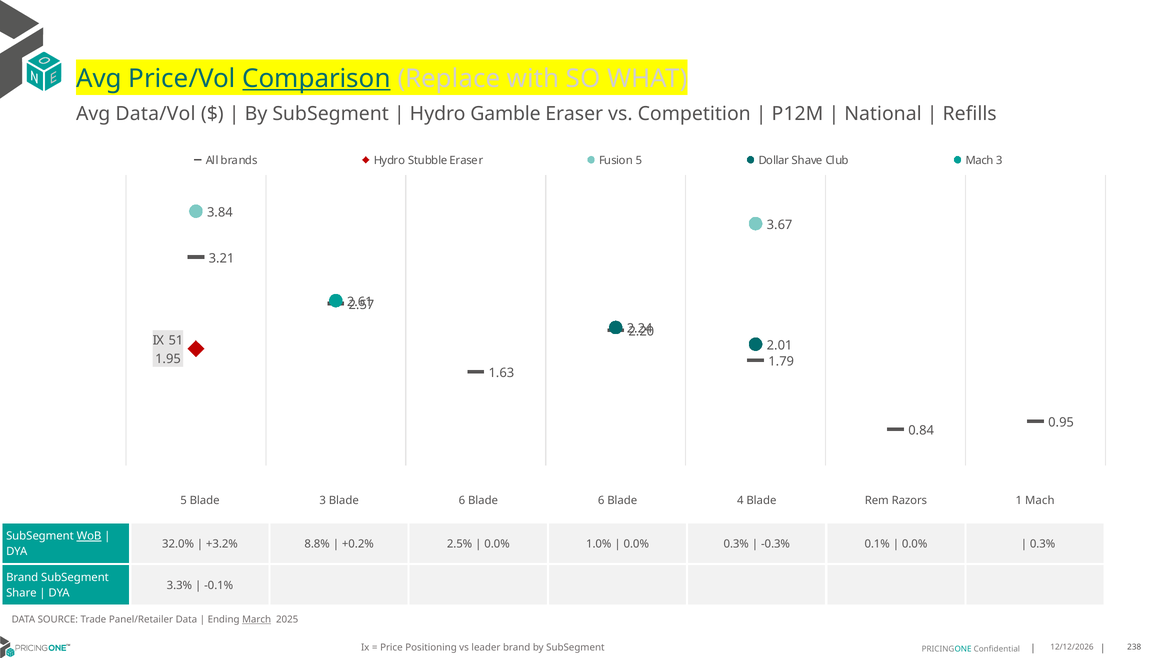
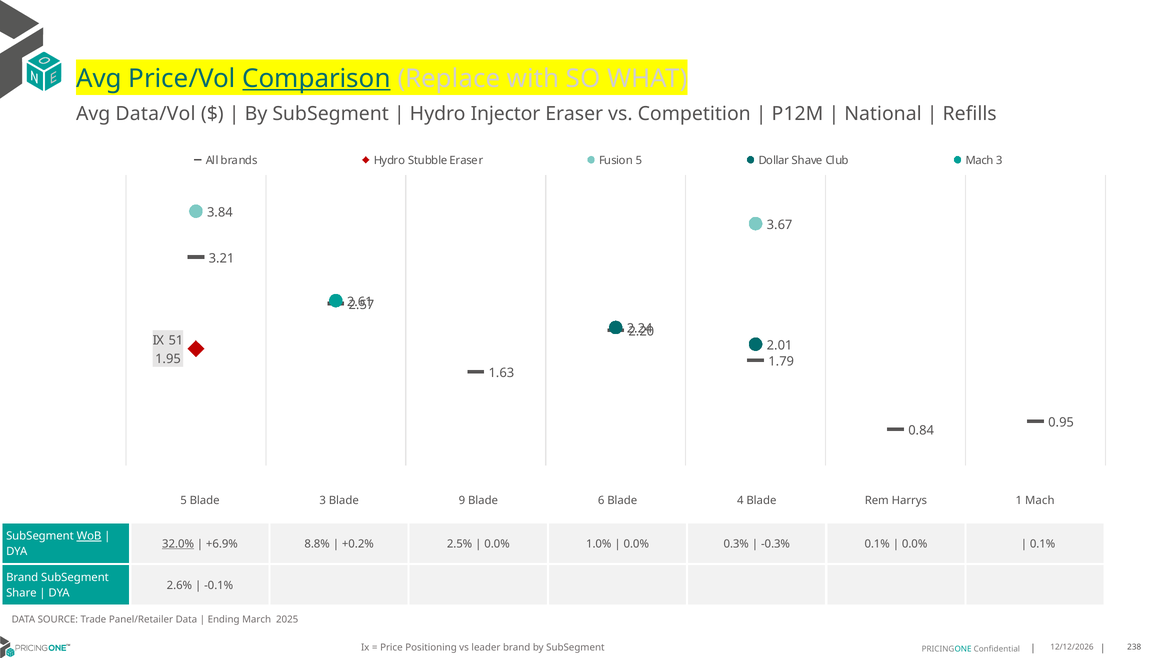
Gamble: Gamble -> Injector
3 Blade 6: 6 -> 9
Razors: Razors -> Harrys
32.0% underline: none -> present
+3.2%: +3.2% -> +6.9%
0.3% at (1043, 544): 0.3% -> 0.1%
3.3%: 3.3% -> 2.6%
March underline: present -> none
